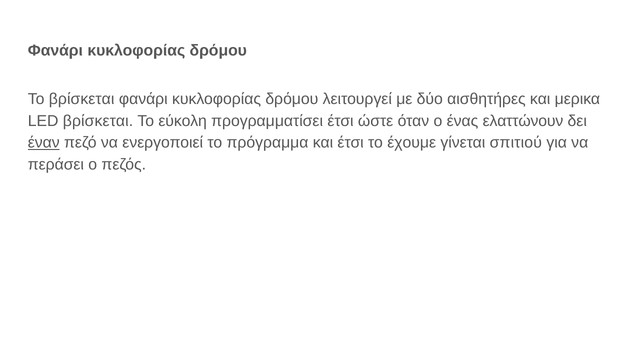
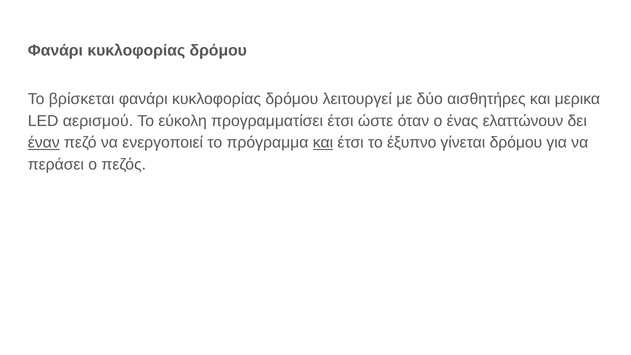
LED βρίσκεται: βρίσκεται -> αερισμού
και at (323, 143) underline: none -> present
έχουμε: έχουμε -> έξυπνο
γίνεται σπιτιού: σπιτιού -> δρόμου
